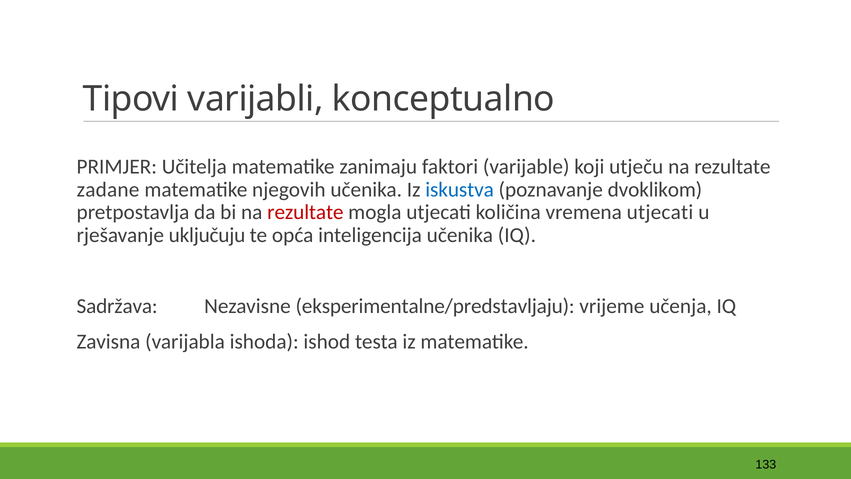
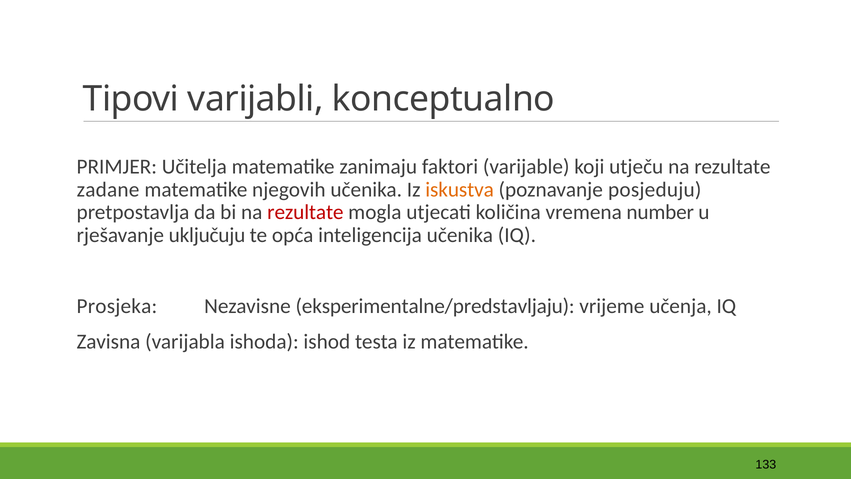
iskustva colour: blue -> orange
dvoklikom: dvoklikom -> posjeduju
vremena utjecati: utjecati -> number
Sadržava: Sadržava -> Prosjeka
